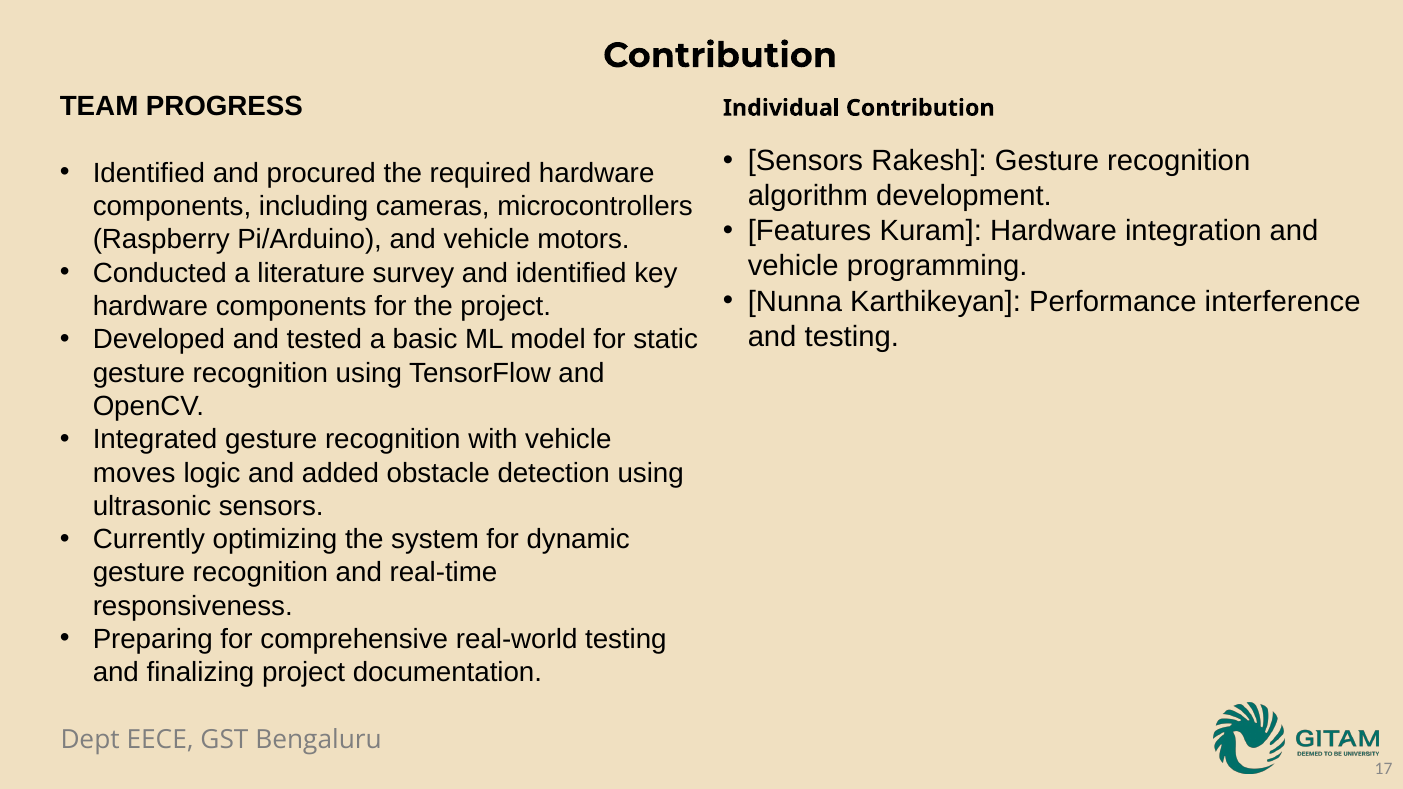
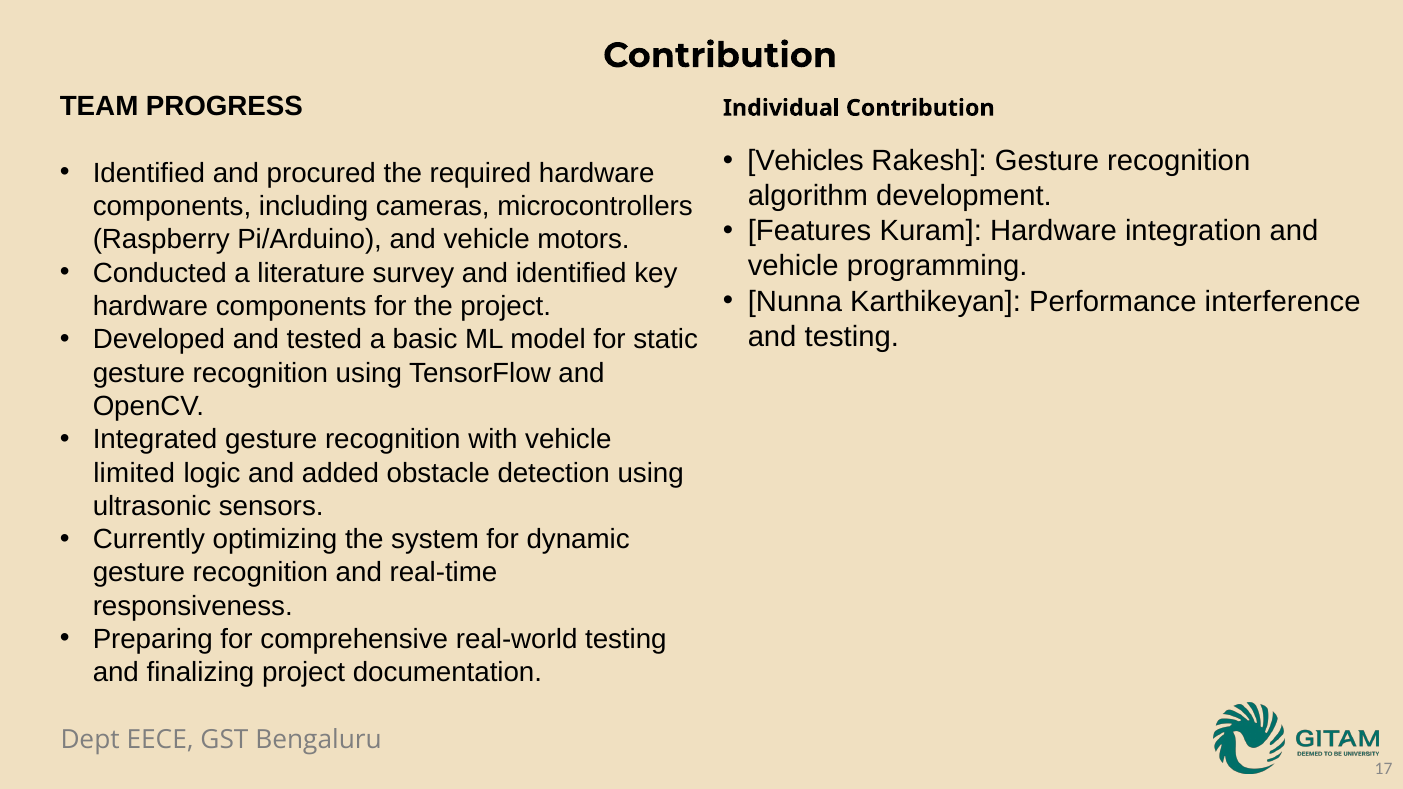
Sensors at (805, 161): Sensors -> Vehicles
moves: moves -> limited
